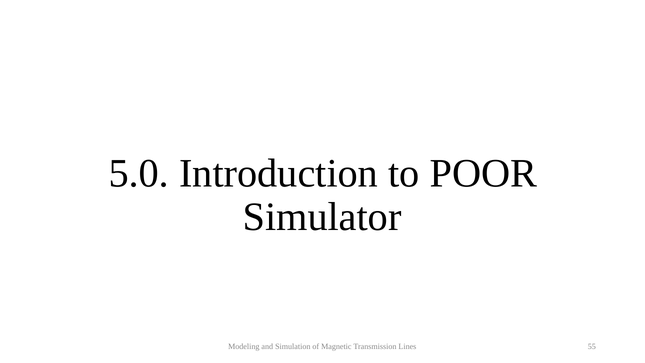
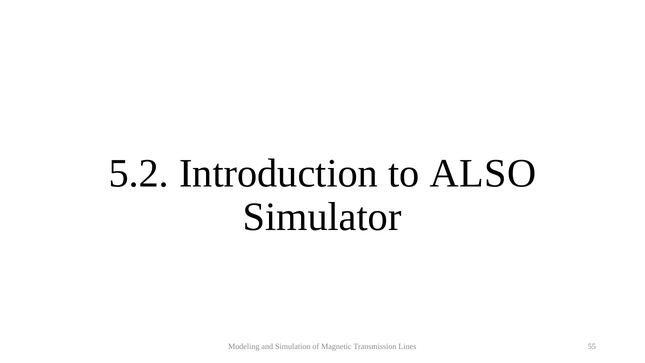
5.0: 5.0 -> 5.2
POOR: POOR -> ALSO
